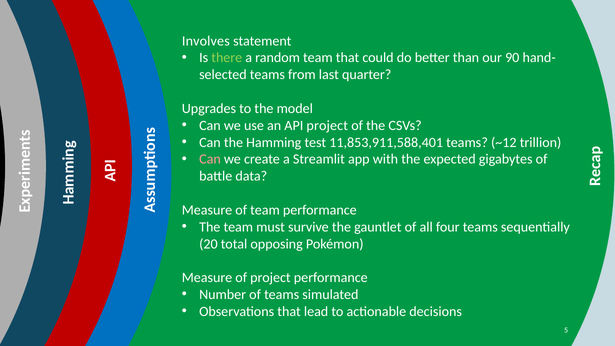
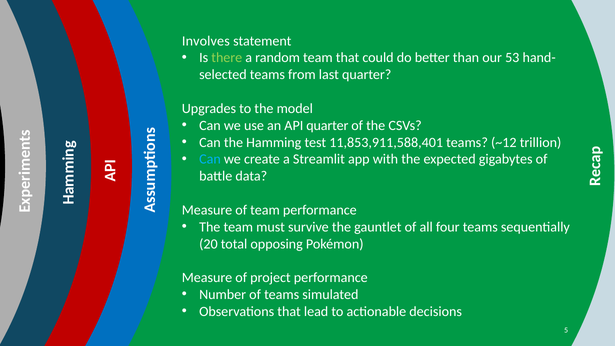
90: 90 -> 53
API project: project -> quarter
Can at (210, 159) colour: pink -> light blue
